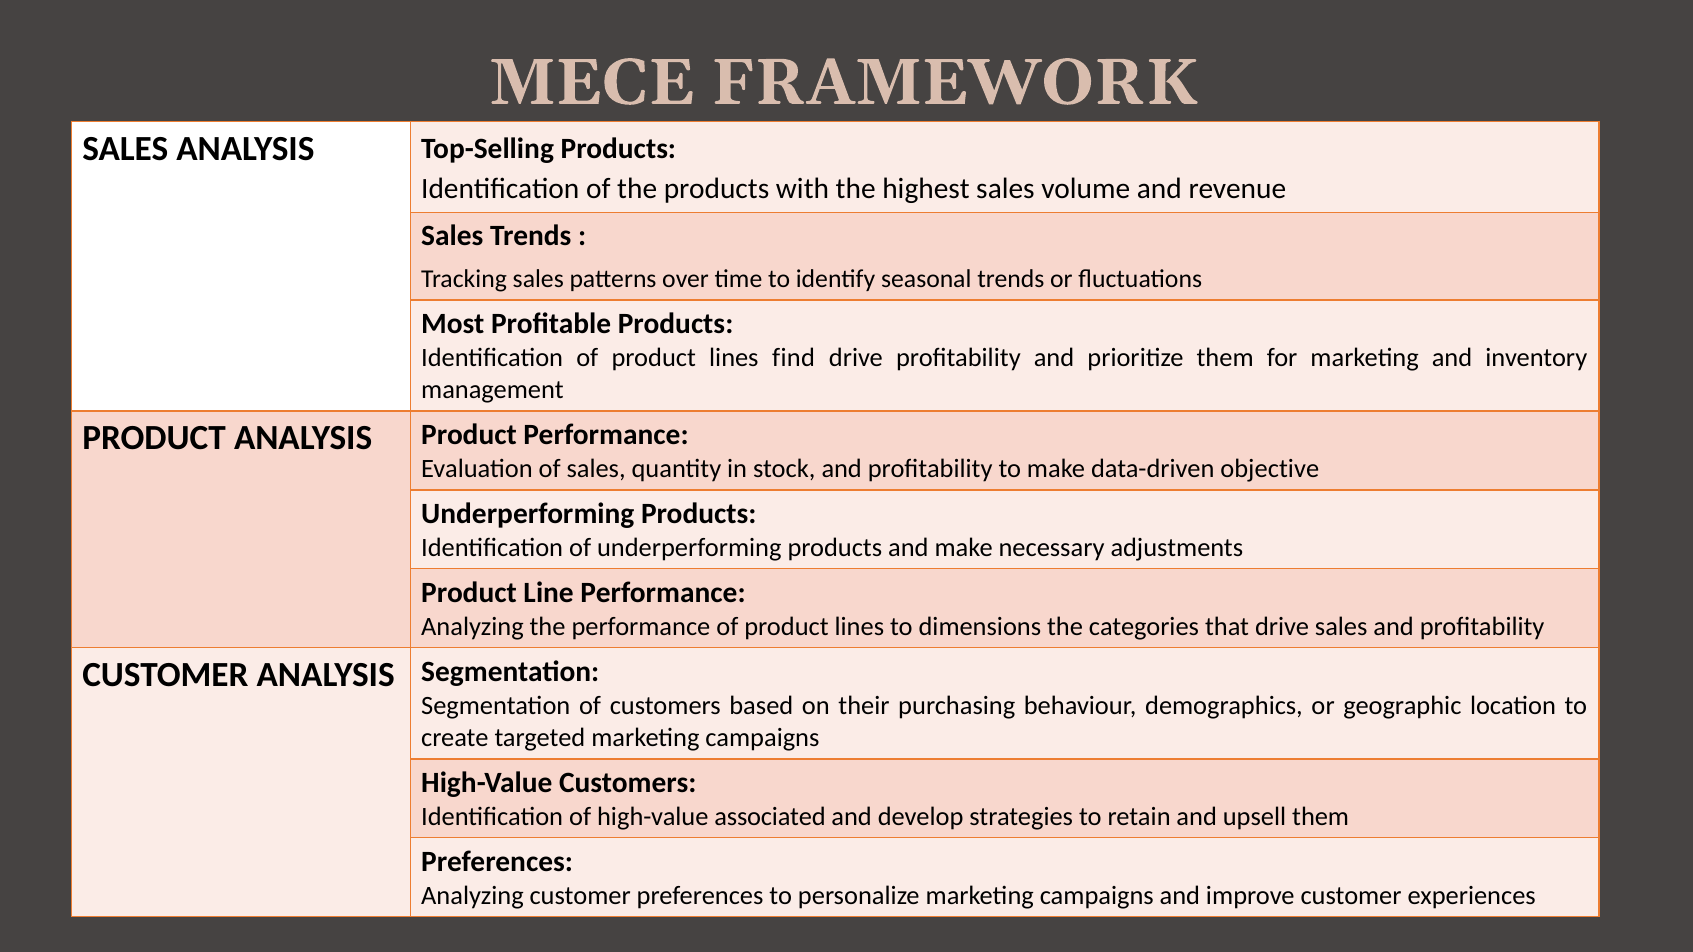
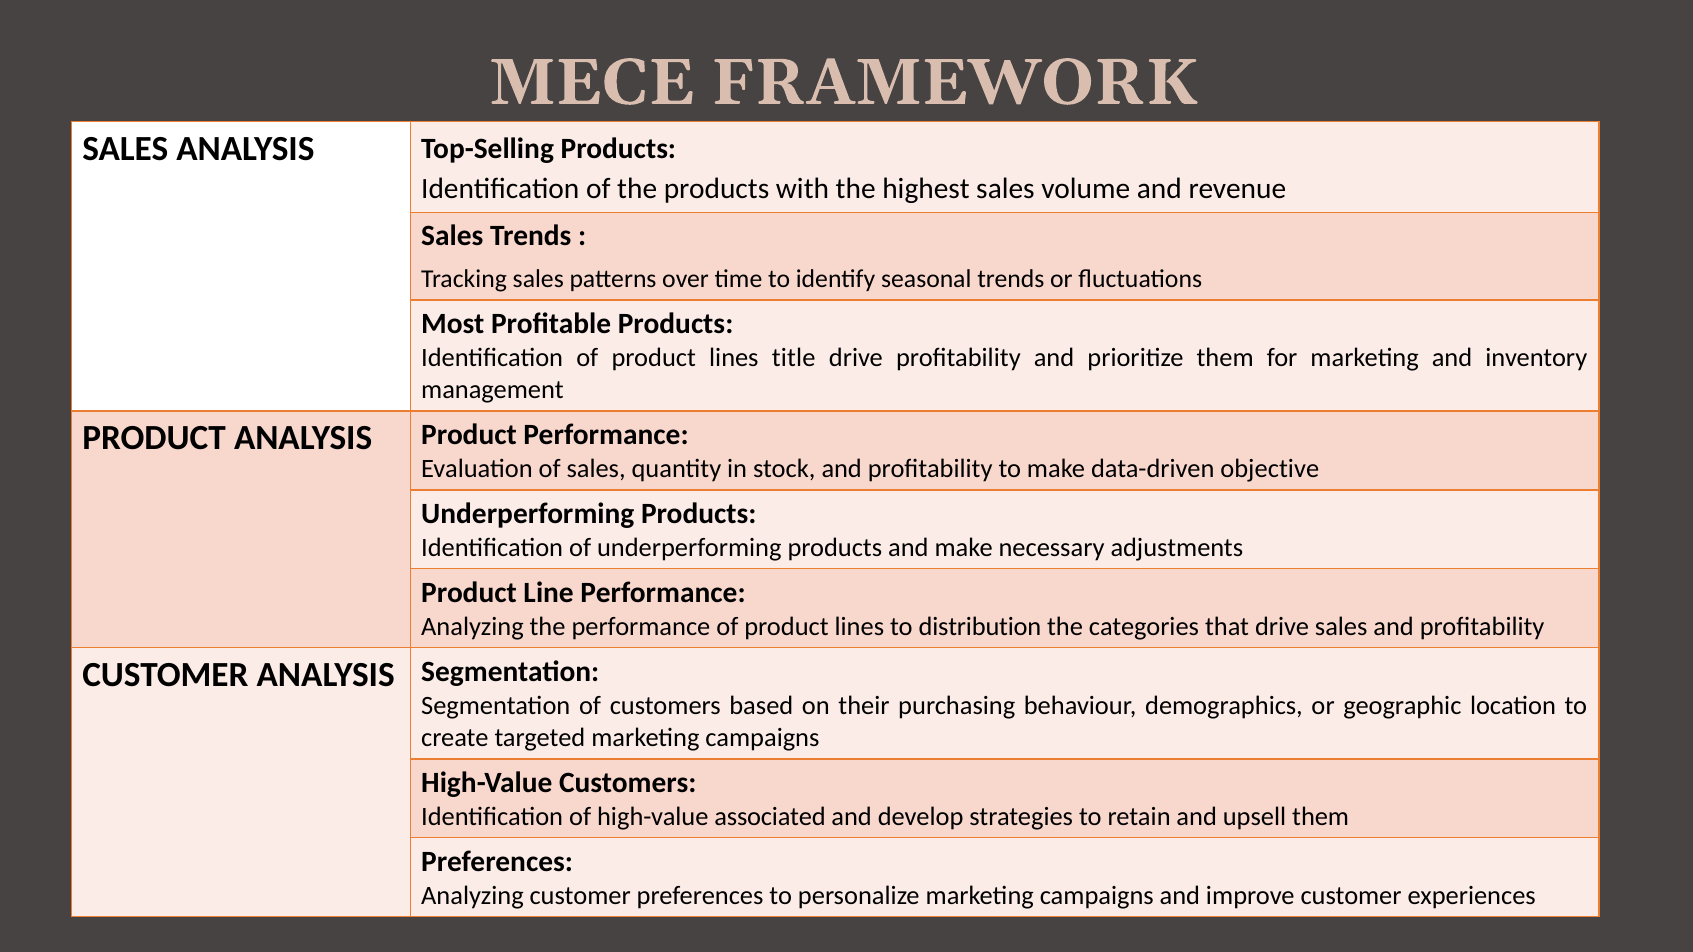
find: find -> title
dimensions: dimensions -> distribution
